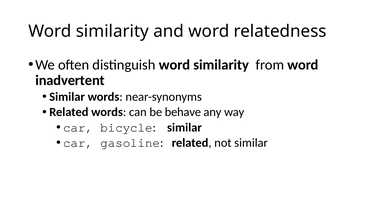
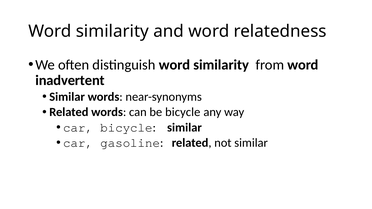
be behave: behave -> bicycle
